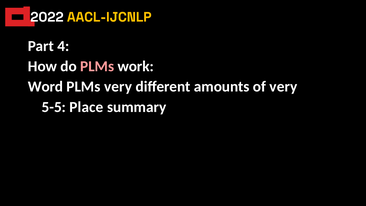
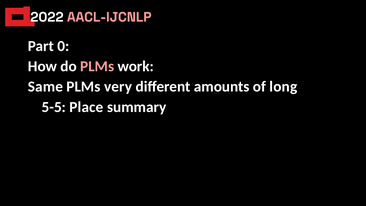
AACL-IJCNLP colour: yellow -> pink
4: 4 -> 0
Word: Word -> Same
of very: very -> long
